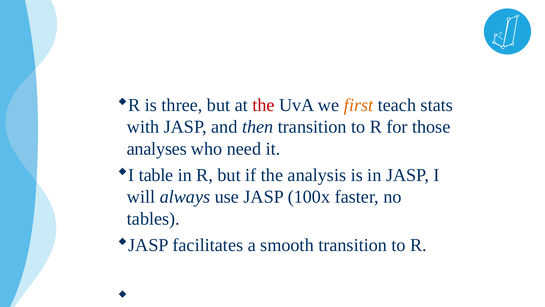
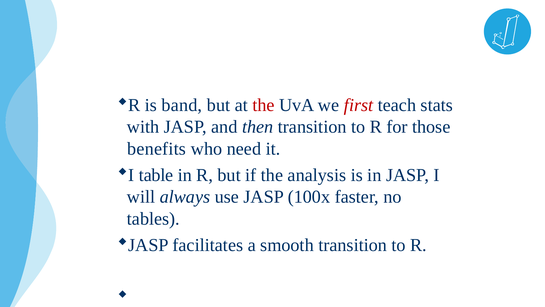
three: three -> band
first colour: orange -> red
analyses: analyses -> benefits
